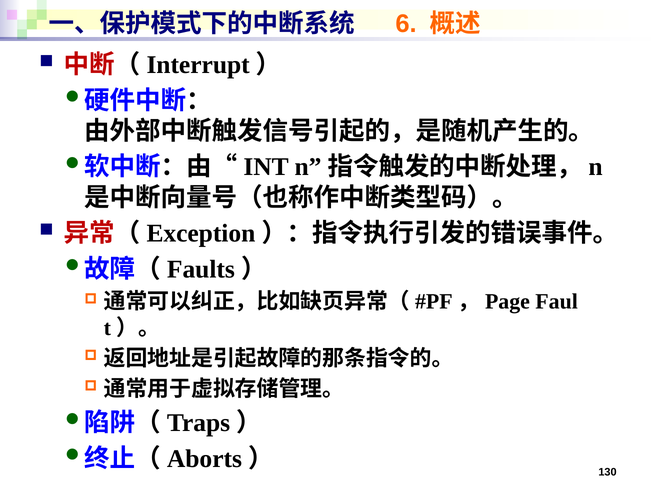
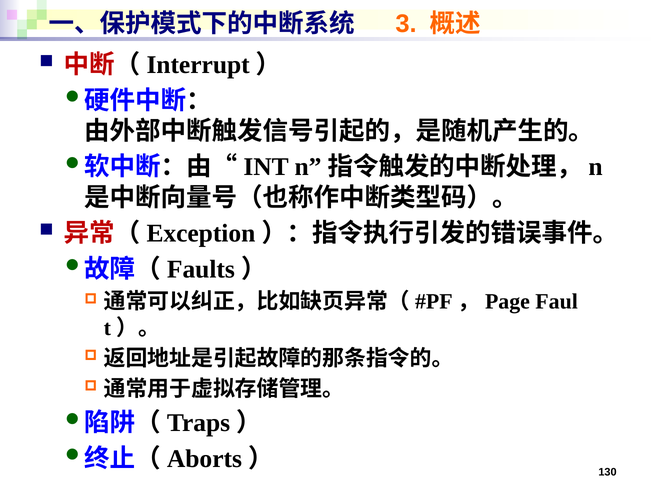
6: 6 -> 3
